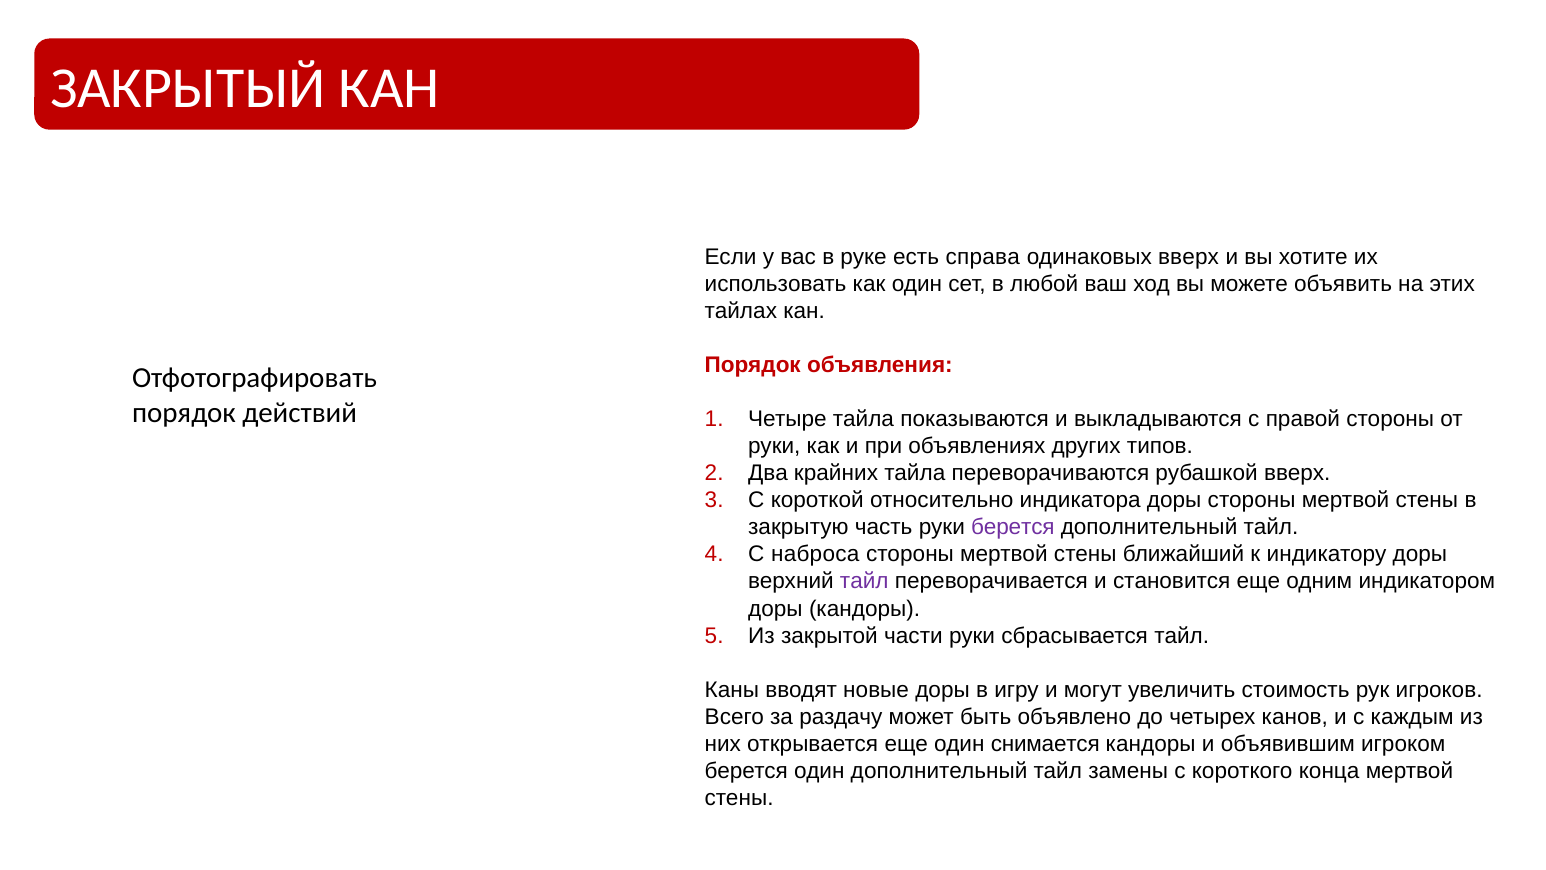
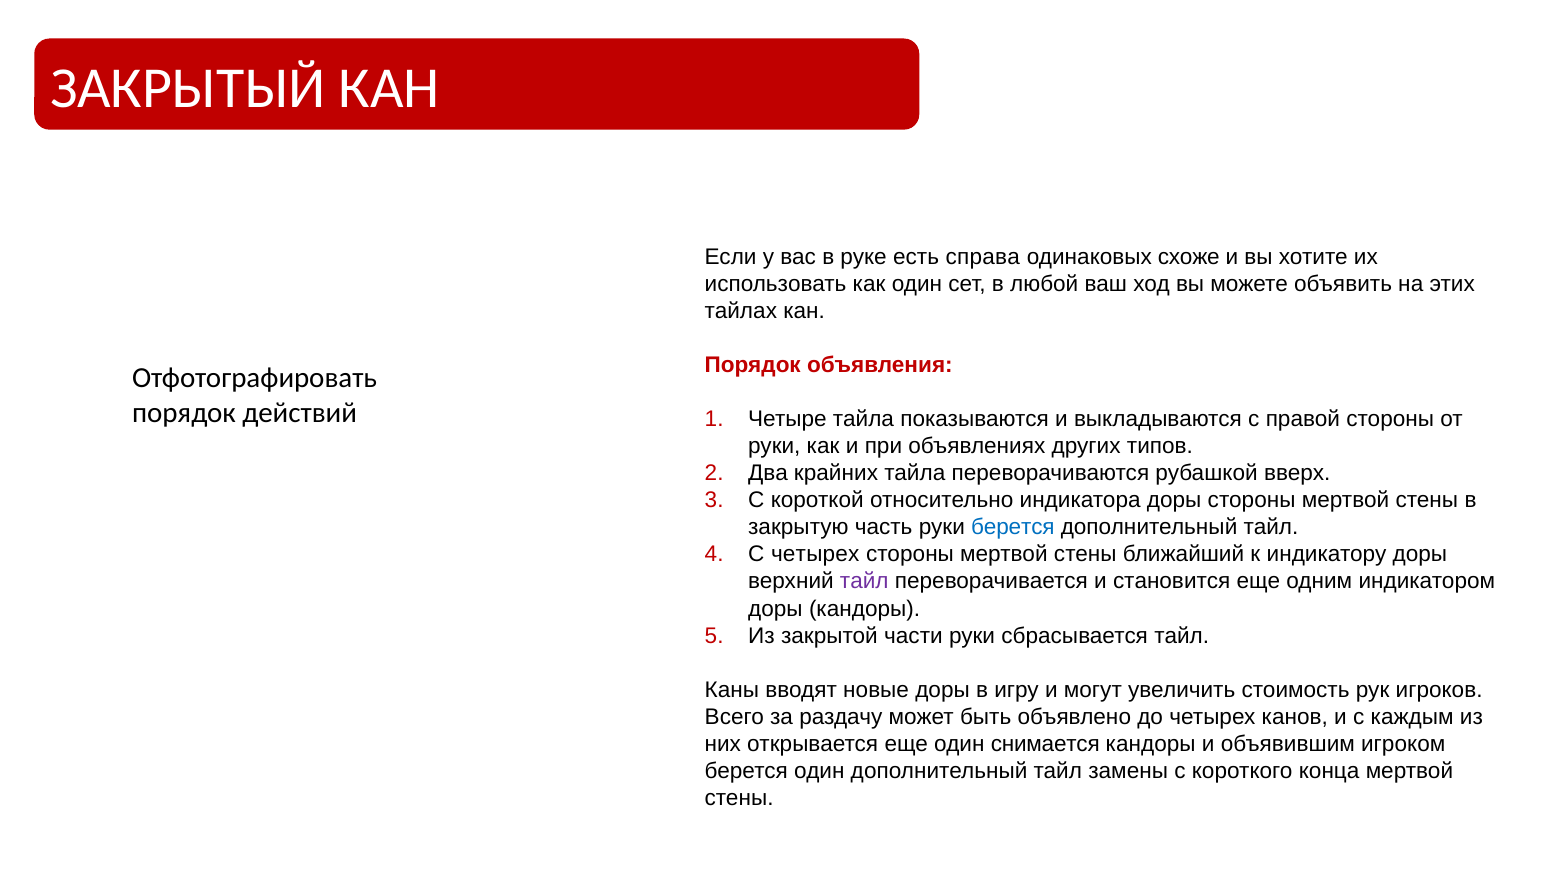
одинаковых вверх: вверх -> схоже
берется at (1013, 527) colour: purple -> blue
С наброса: наброса -> четырех
